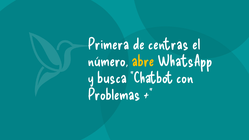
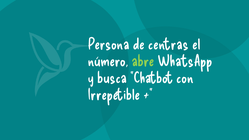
Primera: Primera -> Persona
abre colour: yellow -> light green
Problemas: Problemas -> Irrepetible
